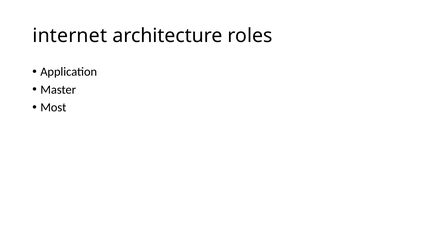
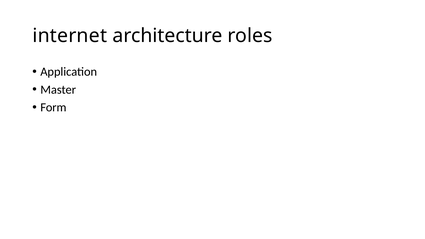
Most: Most -> Form
